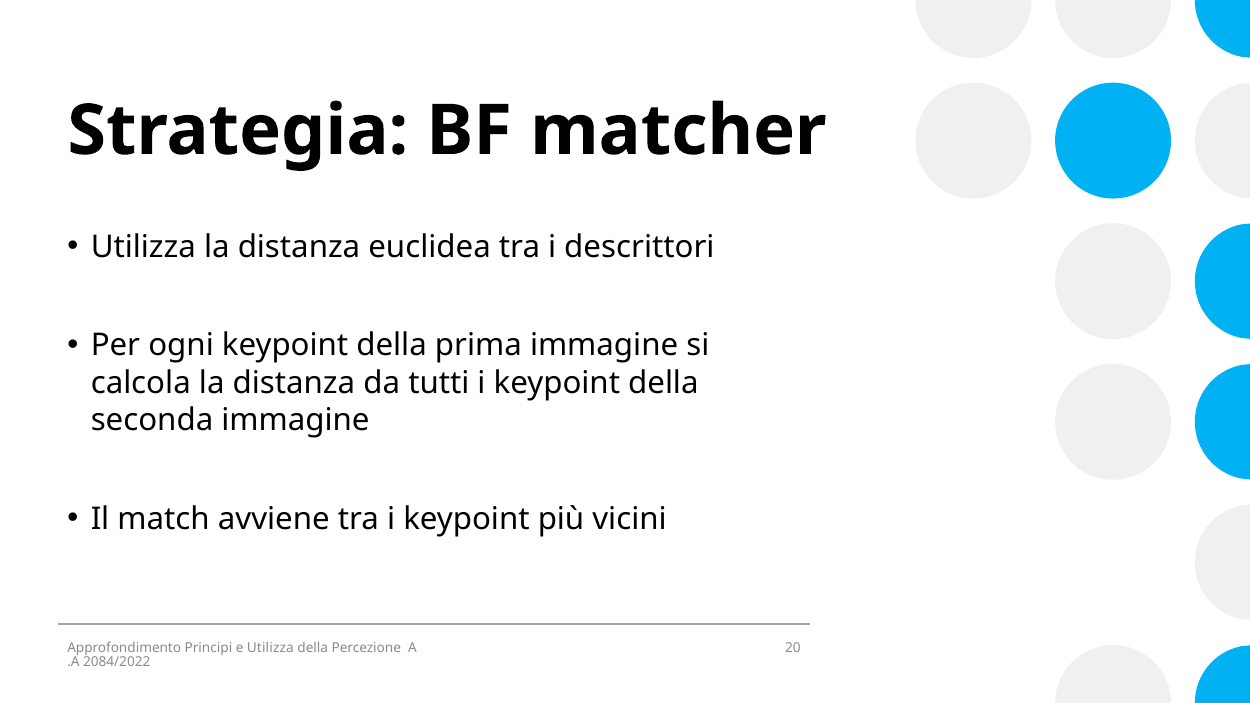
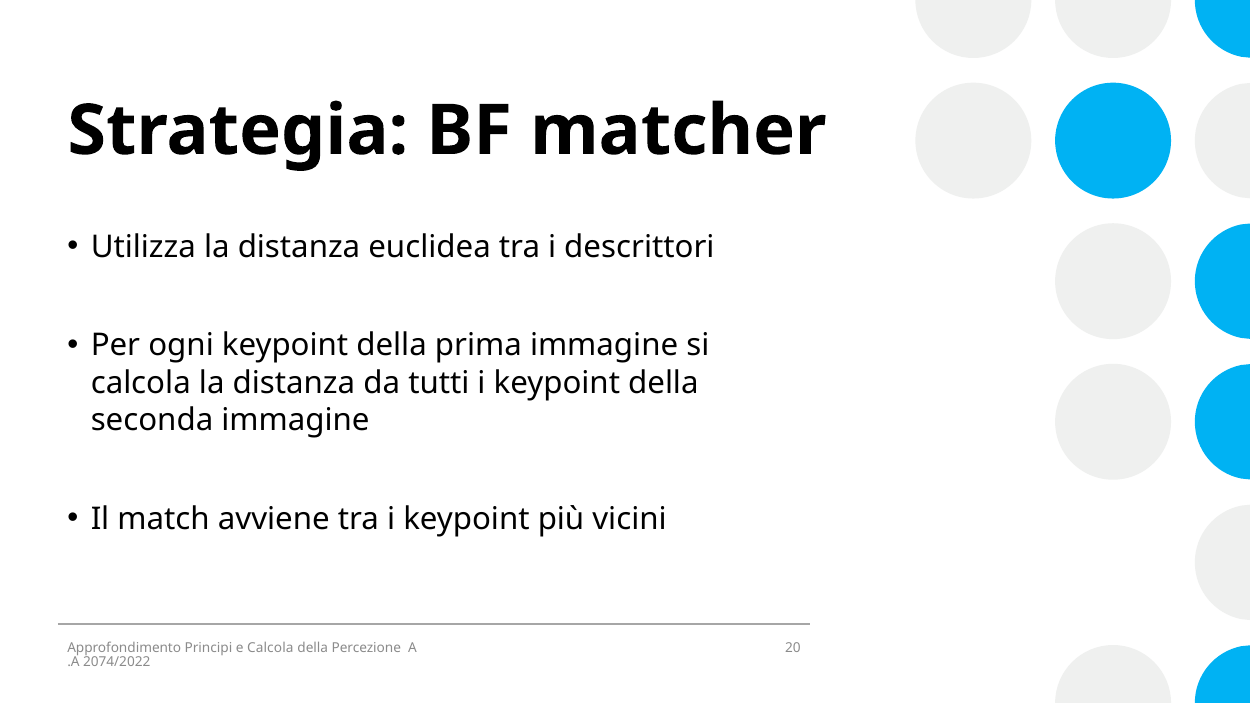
e Utilizza: Utilizza -> Calcola
2084/2022: 2084/2022 -> 2074/2022
